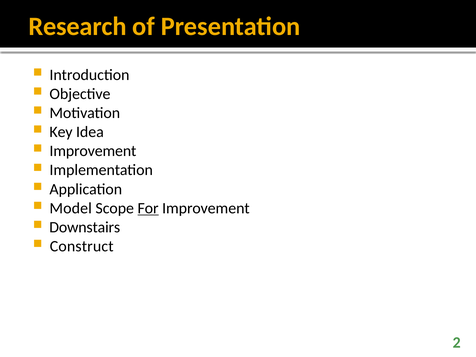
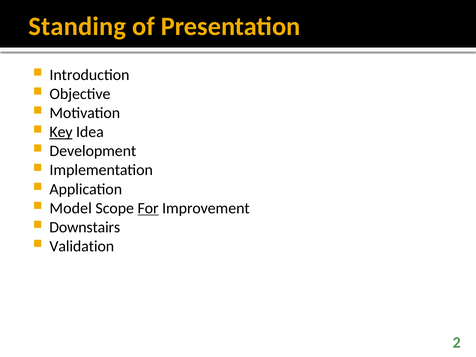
Research: Research -> Standing
Key underline: none -> present
Improvement at (93, 151): Improvement -> Development
Construct: Construct -> Validation
